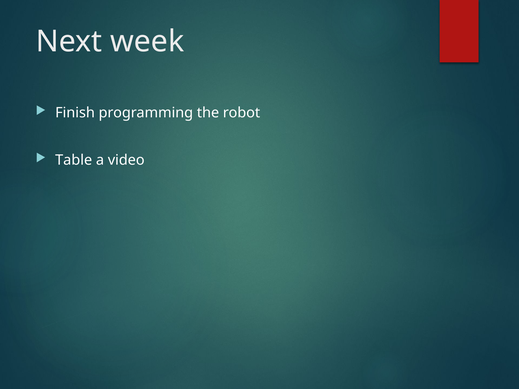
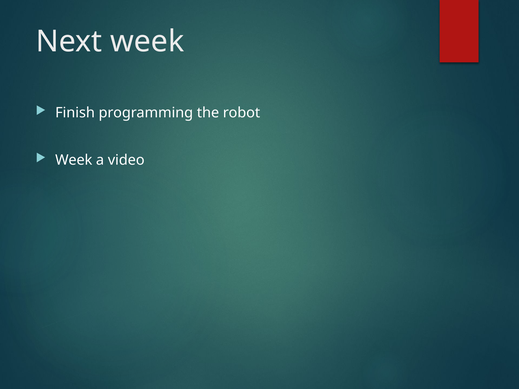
Table at (74, 160): Table -> Week
